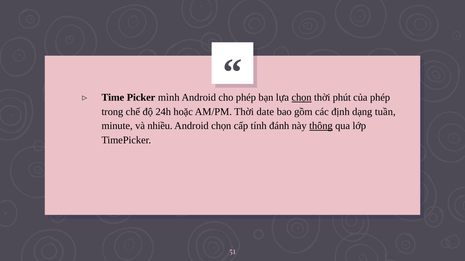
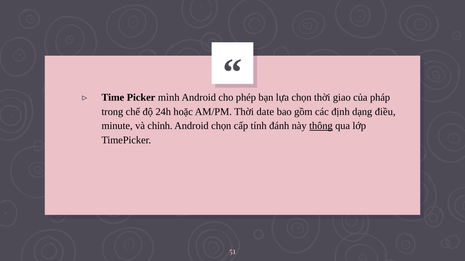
chọn at (302, 98) underline: present -> none
phút: phút -> giao
của phép: phép -> pháp
tuần: tuần -> điều
nhiều: nhiều -> chỉnh
